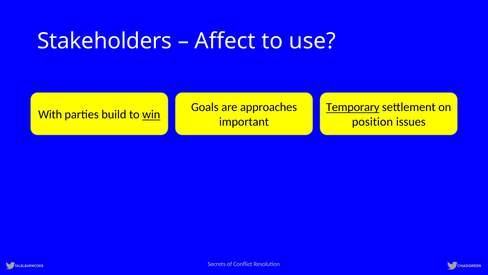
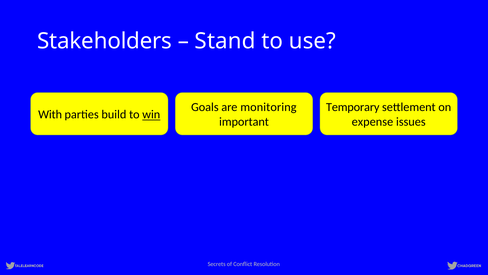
Affect: Affect -> Stand
approaches: approaches -> monitoring
Temporary underline: present -> none
position: position -> expense
